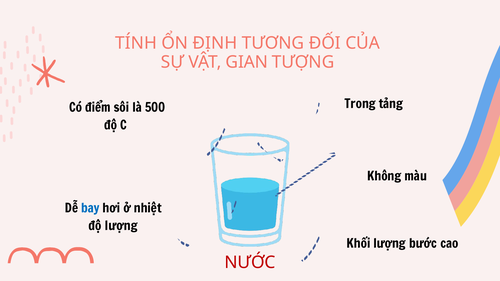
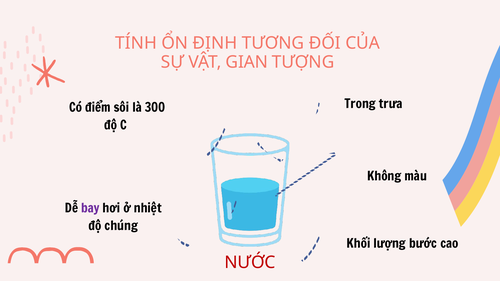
tảng: tảng -> trưa
500: 500 -> 300
bay colour: blue -> purple
độ lượng: lượng -> chúng
